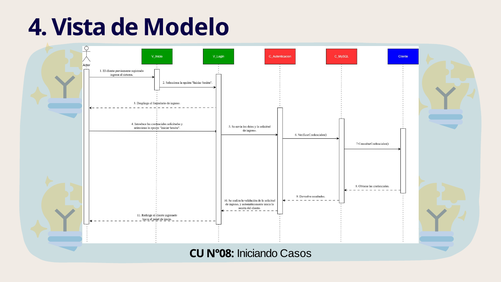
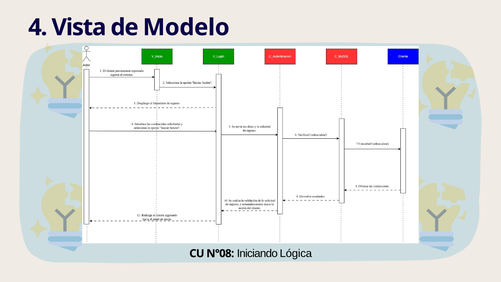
Casos: Casos -> Lógica
